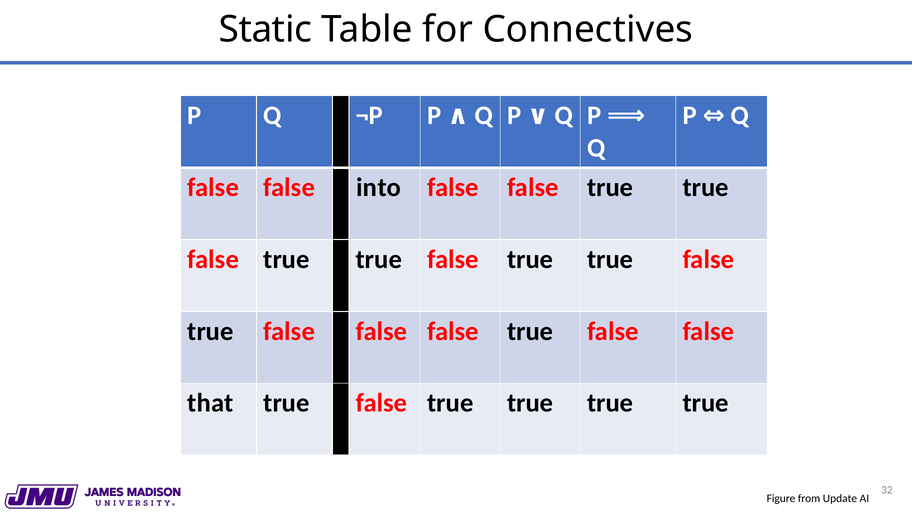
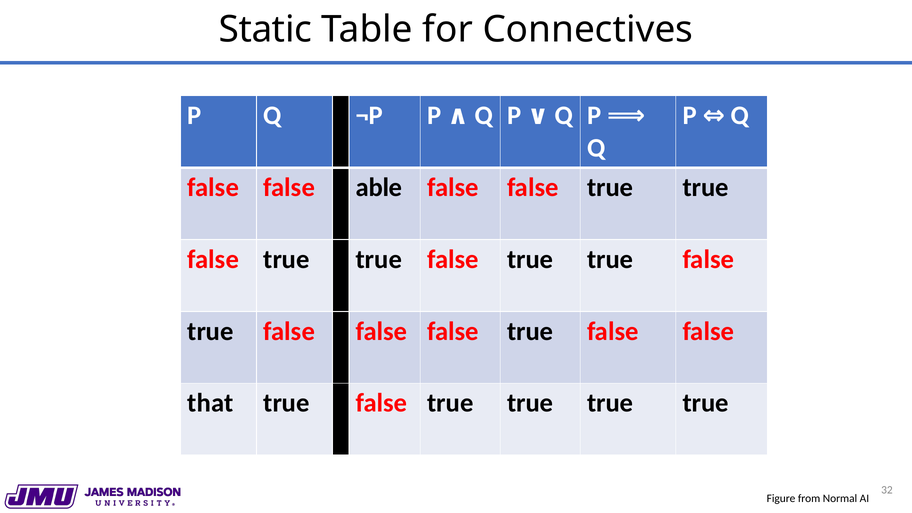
into: into -> able
Update: Update -> Normal
